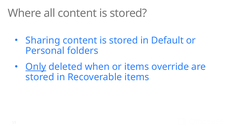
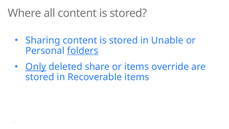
Default: Default -> Unable
folders underline: none -> present
when: when -> share
